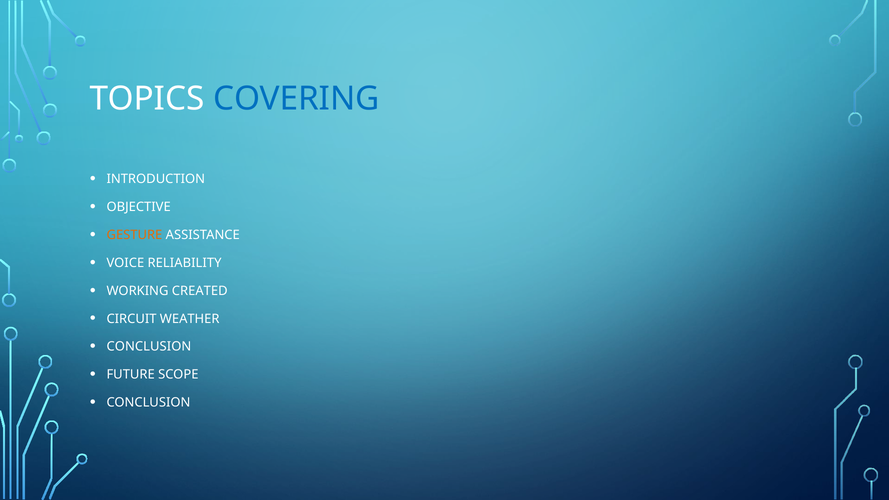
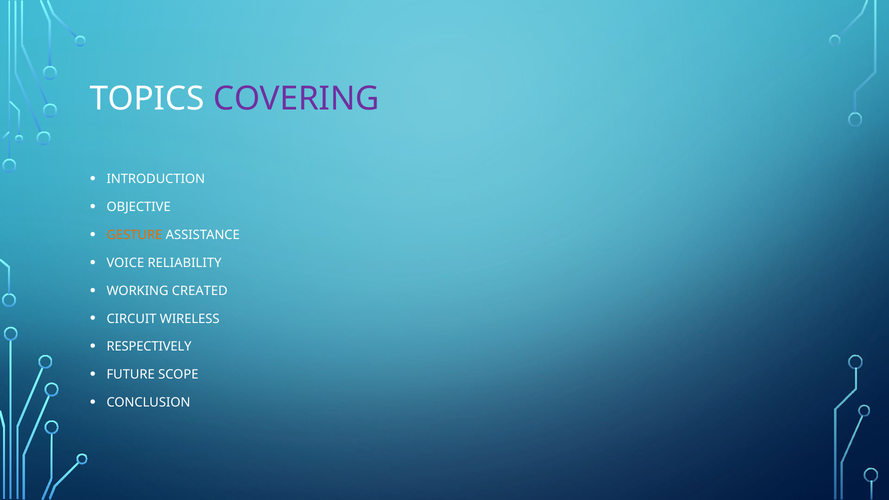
COVERING colour: blue -> purple
WEATHER: WEATHER -> WIRELESS
CONCLUSION at (149, 347): CONCLUSION -> RESPECTIVELY
